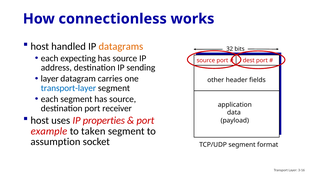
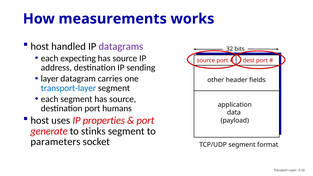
connectionless: connectionless -> measurements
datagrams colour: orange -> purple
receiver: receiver -> humans
example: example -> generate
taken: taken -> stinks
assumption: assumption -> parameters
